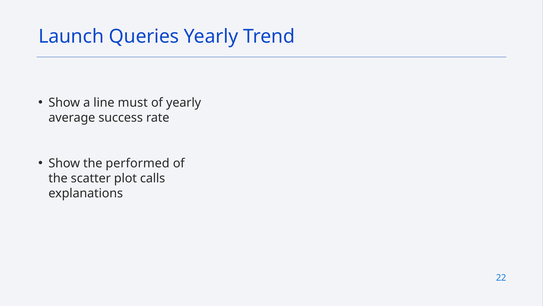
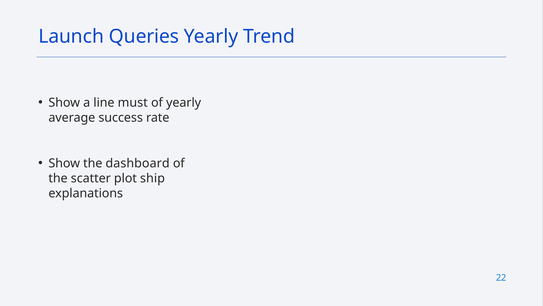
performed: performed -> dashboard
calls: calls -> ship
